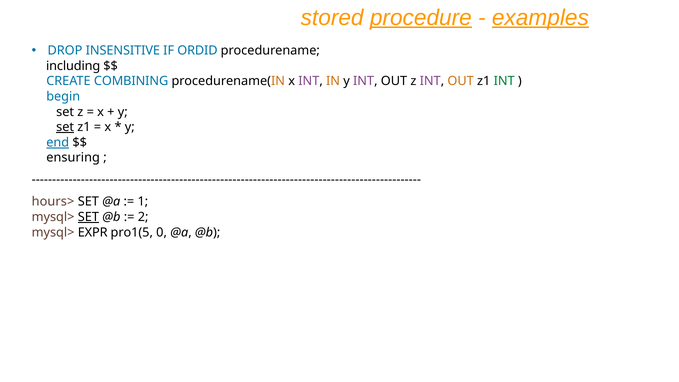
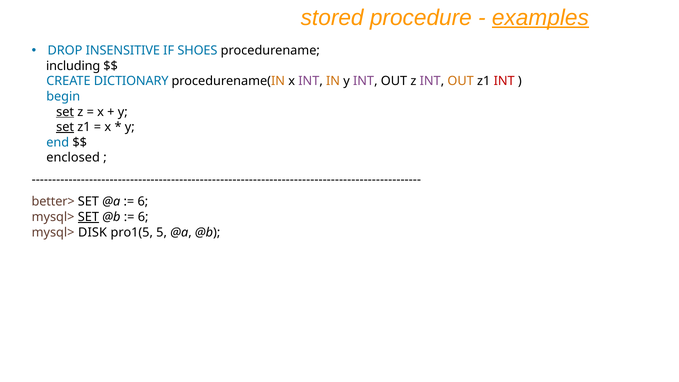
procedure underline: present -> none
ORDID: ORDID -> SHOES
COMBINING: COMBINING -> DICTIONARY
INT at (504, 81) colour: green -> red
set at (65, 112) underline: none -> present
end underline: present -> none
ensuring: ensuring -> enclosed
hours>: hours> -> better>
1 at (143, 202): 1 -> 6
2 at (143, 217): 2 -> 6
EXPR: EXPR -> DISK
0: 0 -> 5
